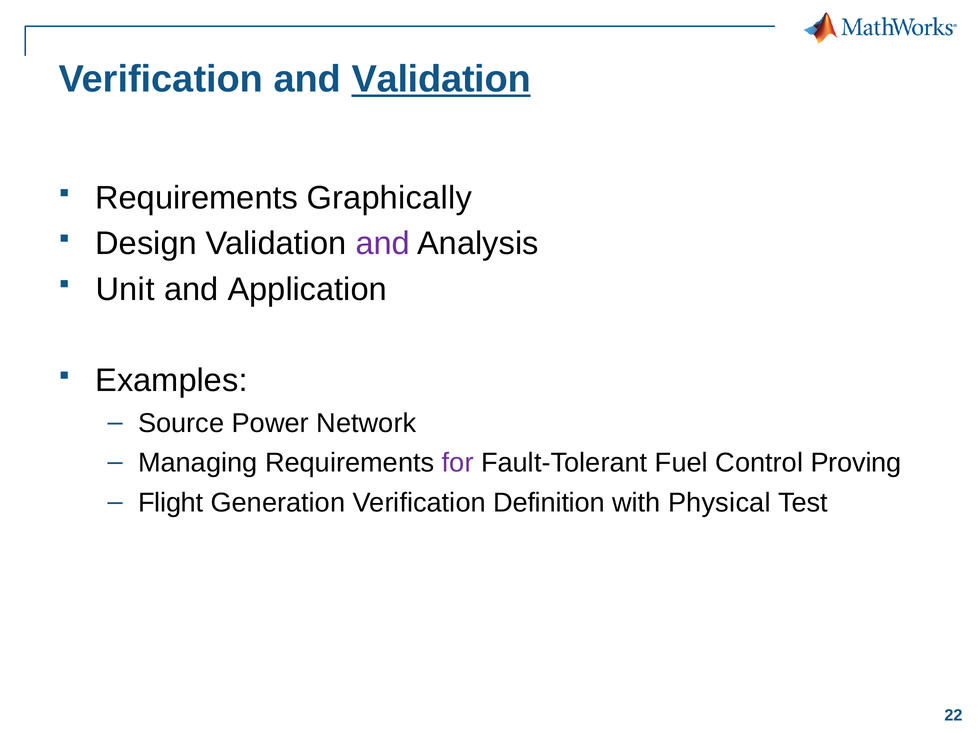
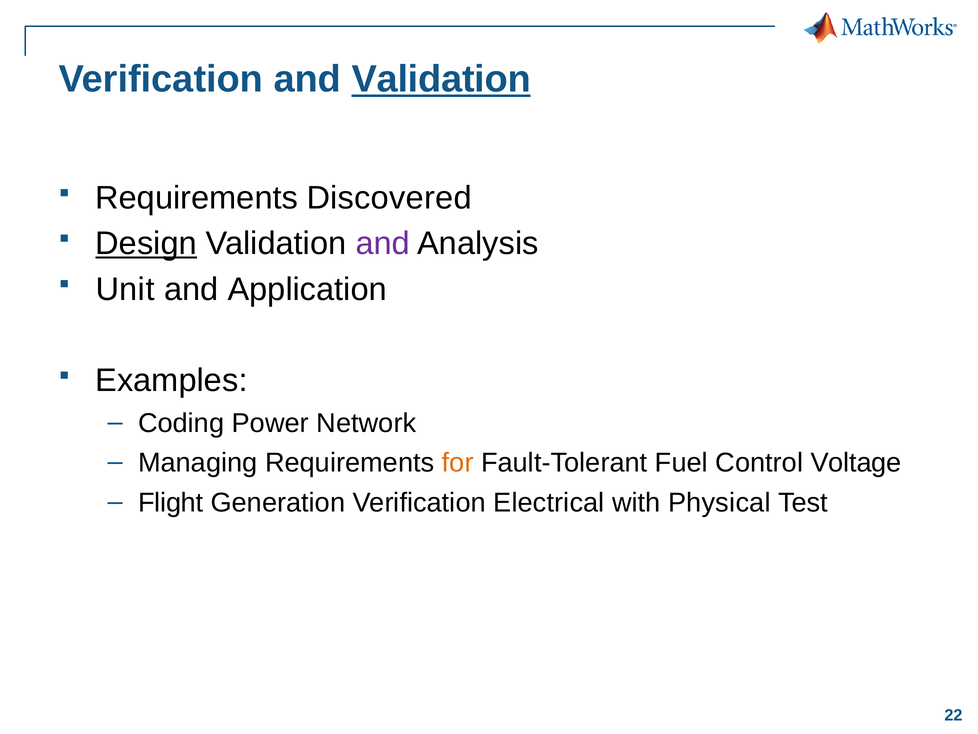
Graphically: Graphically -> Discovered
Design underline: none -> present
Source: Source -> Coding
for colour: purple -> orange
Proving: Proving -> Voltage
Definition: Definition -> Electrical
